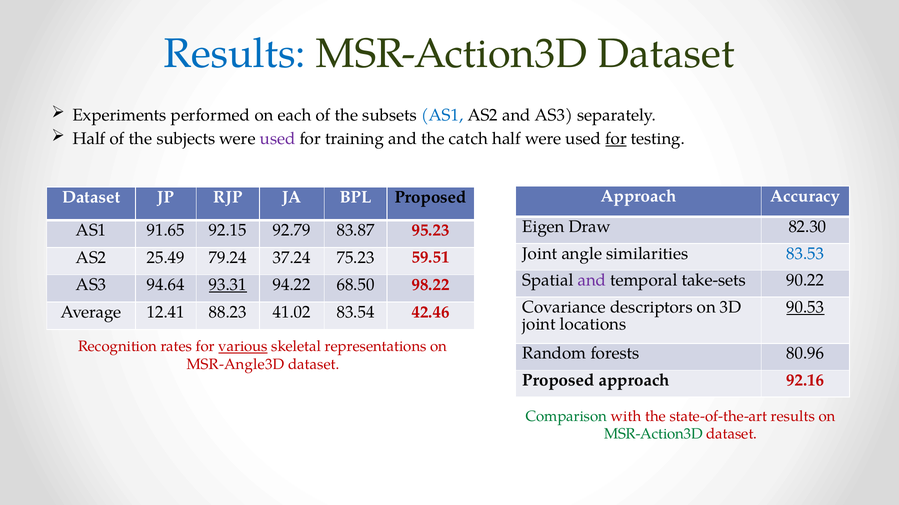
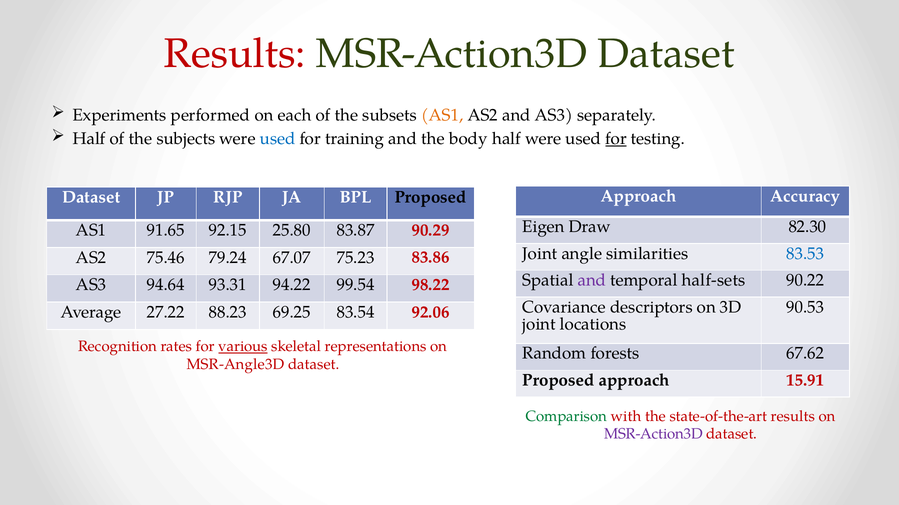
Results at (235, 54) colour: blue -> red
AS1 at (442, 115) colour: blue -> orange
used at (278, 139) colour: purple -> blue
catch: catch -> body
92.79: 92.79 -> 25.80
95.23: 95.23 -> 90.29
25.49: 25.49 -> 75.46
37.24: 37.24 -> 67.07
59.51: 59.51 -> 83.86
take-sets: take-sets -> half-sets
93.31 underline: present -> none
68.50: 68.50 -> 99.54
90.53 underline: present -> none
12.41: 12.41 -> 27.22
41.02: 41.02 -> 69.25
42.46: 42.46 -> 92.06
80.96: 80.96 -> 67.62
92.16: 92.16 -> 15.91
MSR-Action3D at (653, 435) colour: green -> purple
